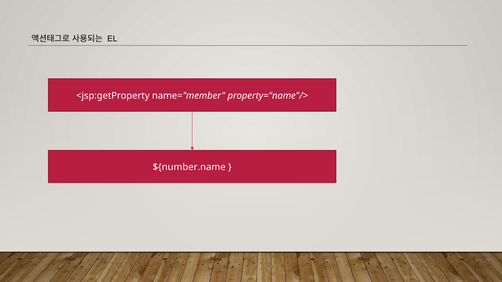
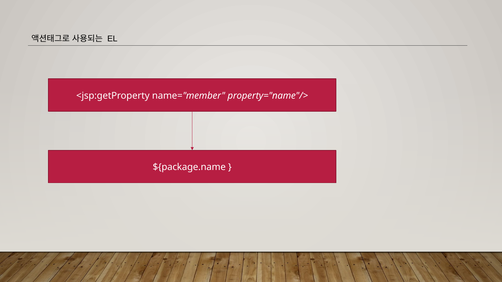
${number.name: ${number.name -> ${package.name
